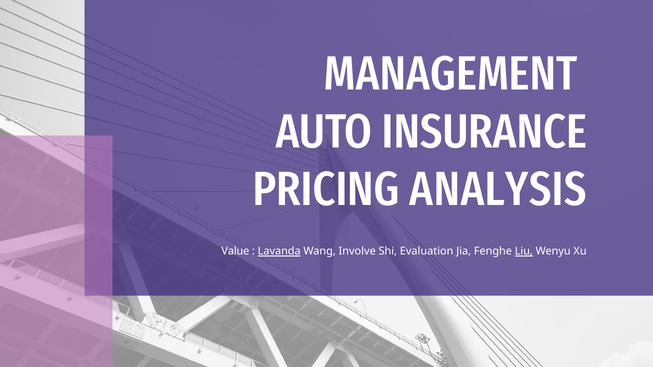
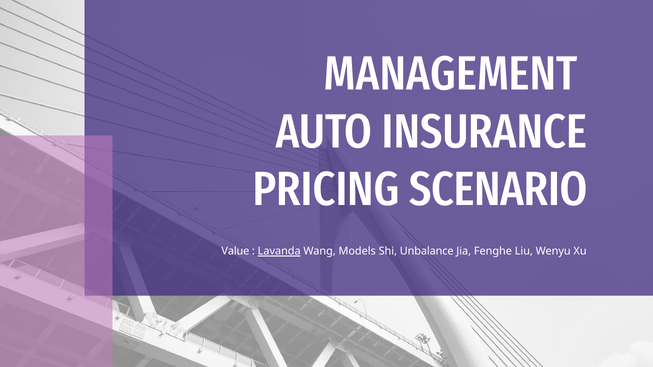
ANALYSIS: ANALYSIS -> SCENARIO
Involve: Involve -> Models
Evaluation: Evaluation -> Unbalance
Liu underline: present -> none
